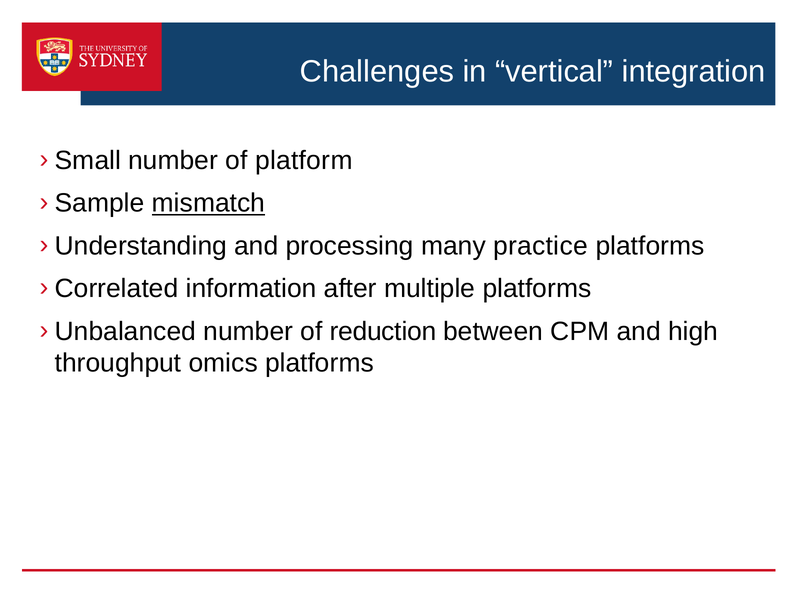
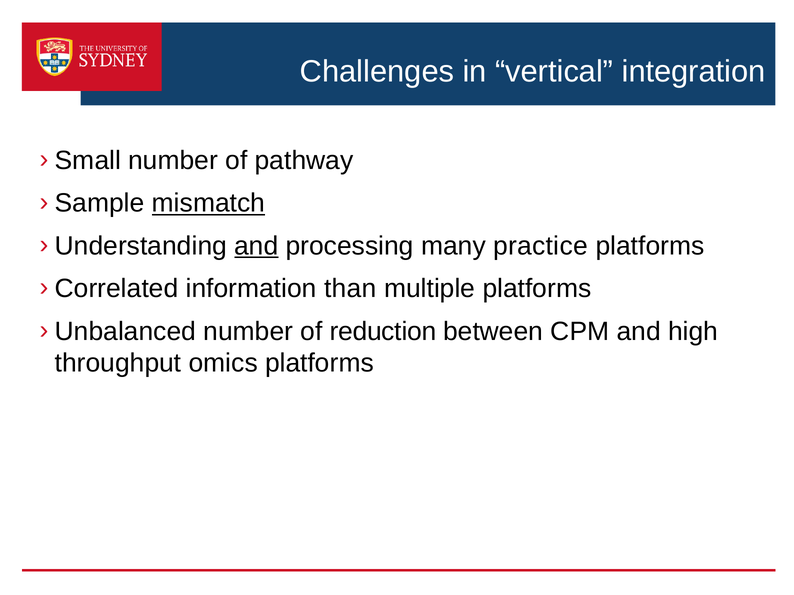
platform: platform -> pathway
and at (256, 246) underline: none -> present
after: after -> than
